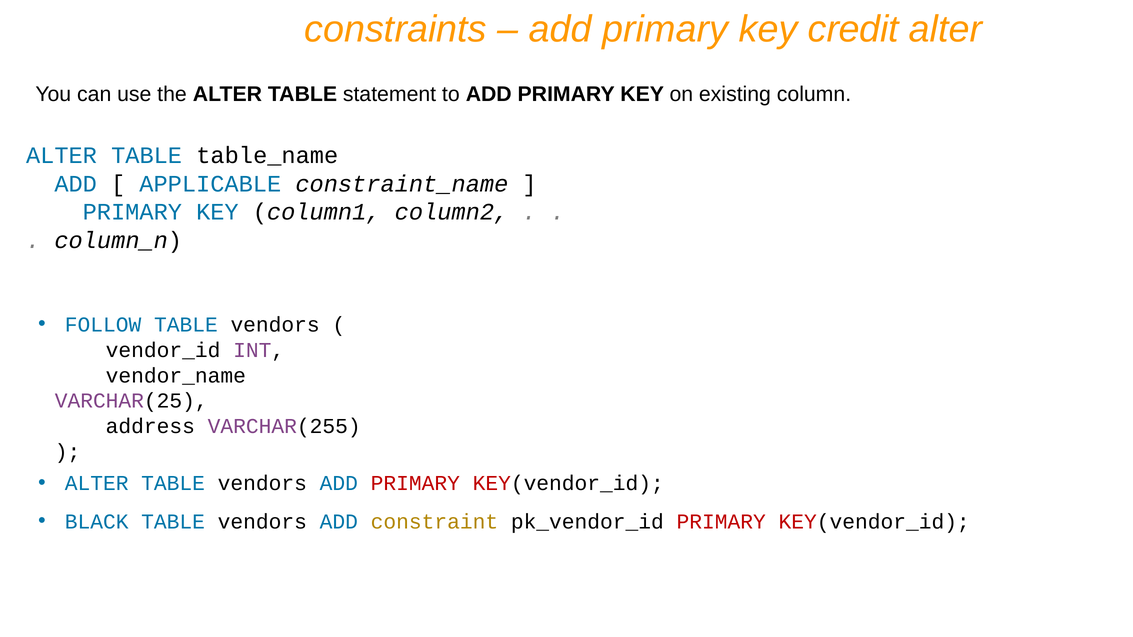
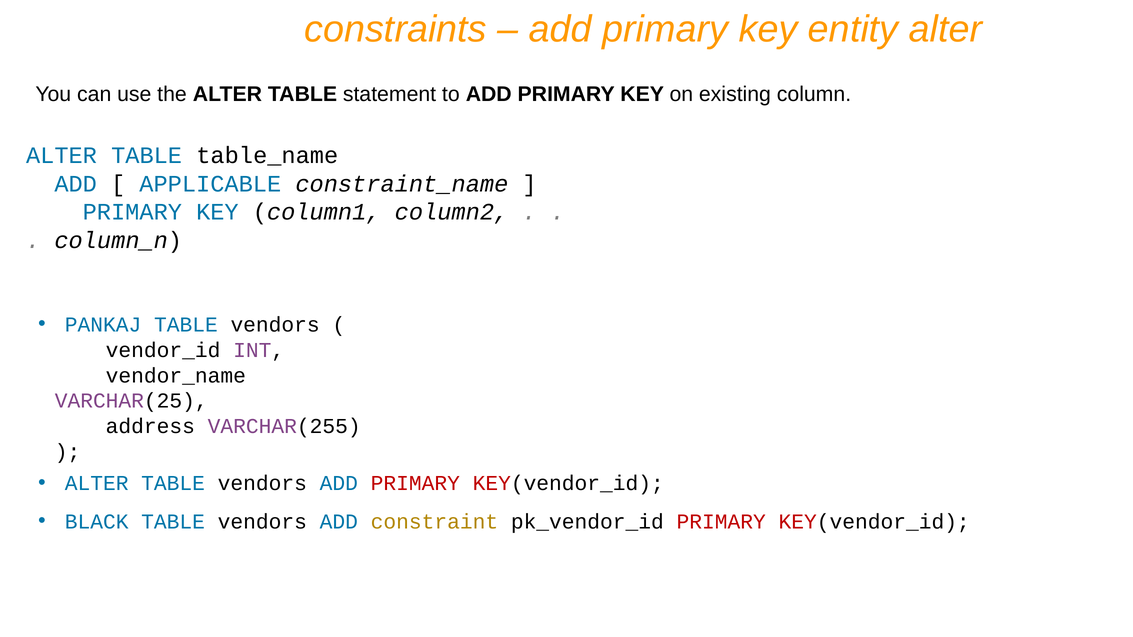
credit: credit -> entity
FOLLOW: FOLLOW -> PANKAJ
